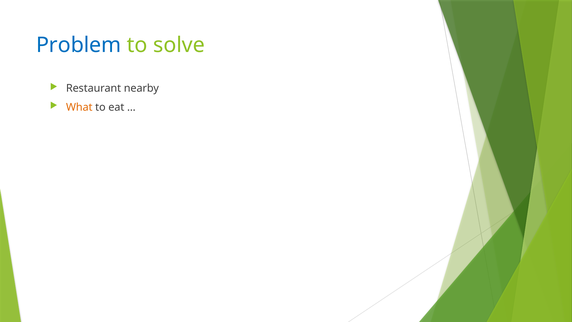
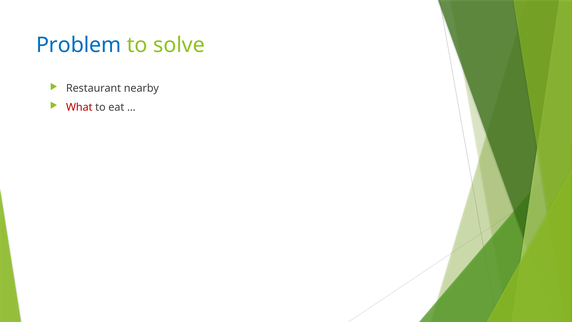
What colour: orange -> red
